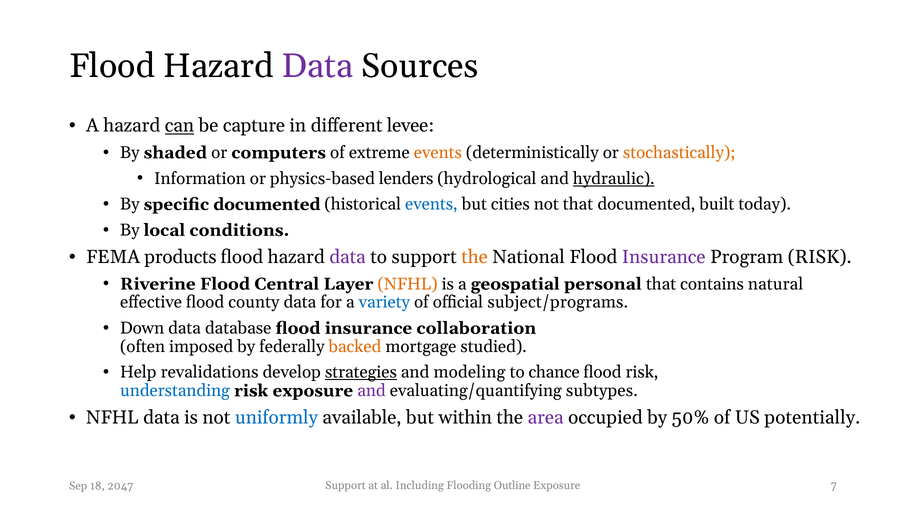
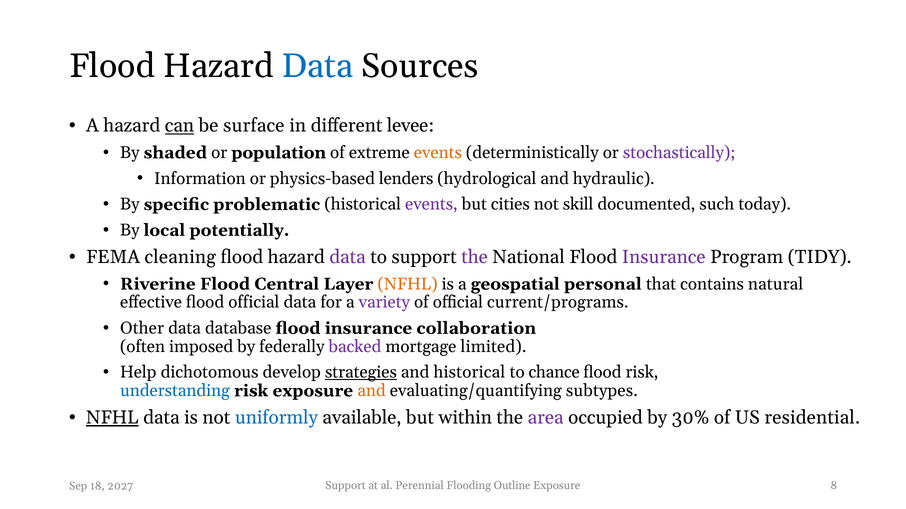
Data at (318, 66) colour: purple -> blue
capture: capture -> surface
computers: computers -> population
stochastically colour: orange -> purple
hydraulic underline: present -> none
specific documented: documented -> problematic
events at (431, 205) colour: blue -> purple
not that: that -> skill
built: built -> such
conditions: conditions -> potentially
products: products -> cleaning
the at (475, 257) colour: orange -> purple
Program RISK: RISK -> TIDY
flood county: county -> official
variety colour: blue -> purple
subject/programs: subject/programs -> current/programs
Down: Down -> Other
backed colour: orange -> purple
studied: studied -> limited
revalidations: revalidations -> dichotomous
and modeling: modeling -> historical
and at (372, 391) colour: purple -> orange
NFHL at (112, 418) underline: none -> present
50%: 50% -> 30%
potentially: potentially -> residential
Including: Including -> Perennial
7: 7 -> 8
2047: 2047 -> 2027
